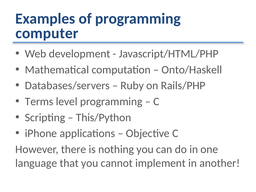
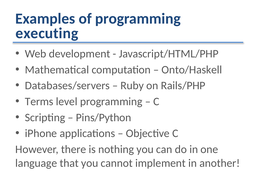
computer: computer -> executing
This/Python: This/Python -> Pins/Python
